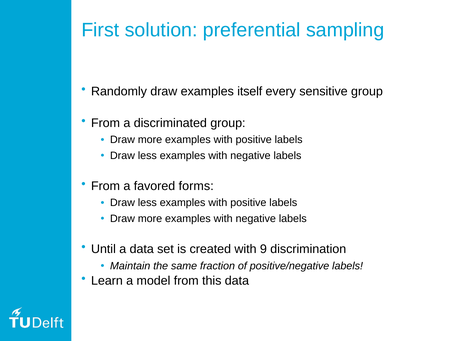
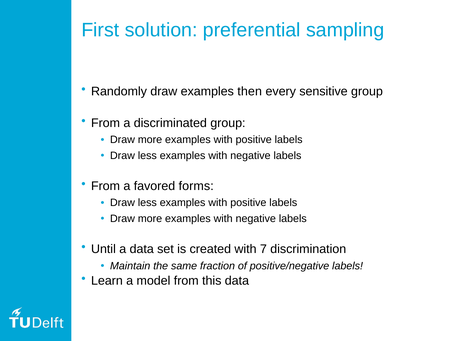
itself: itself -> then
9: 9 -> 7
